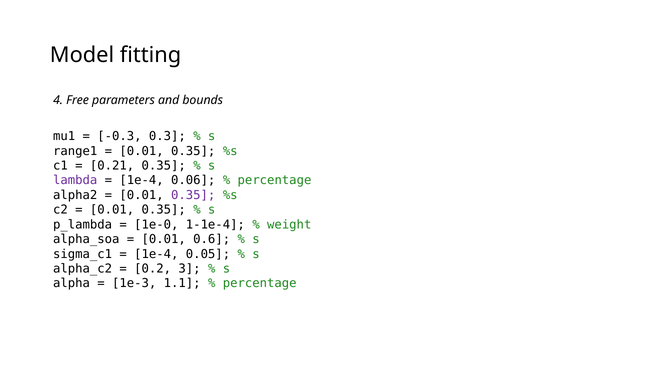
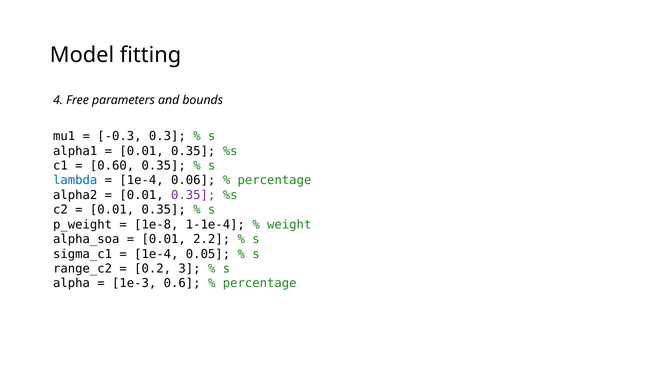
range1: range1 -> alpha1
0.21: 0.21 -> 0.60
lambda colour: purple -> blue
p_lambda: p_lambda -> p_weight
1e-0: 1e-0 -> 1e-8
0.6: 0.6 -> 2.2
alpha_c2: alpha_c2 -> range_c2
1.1: 1.1 -> 0.6
